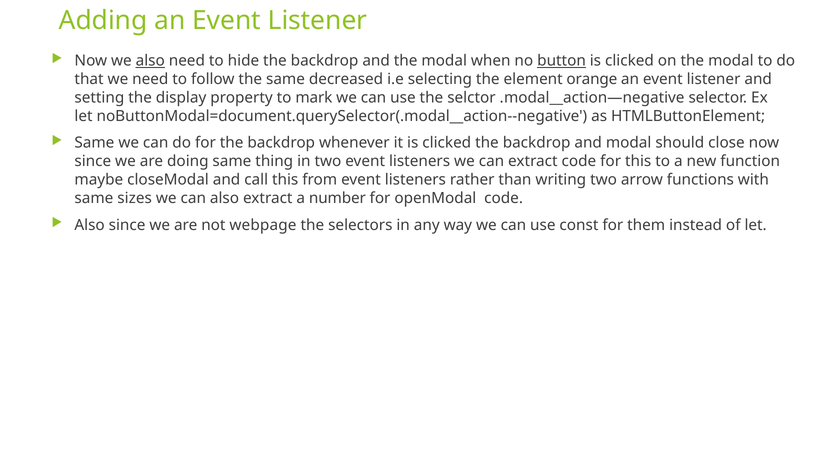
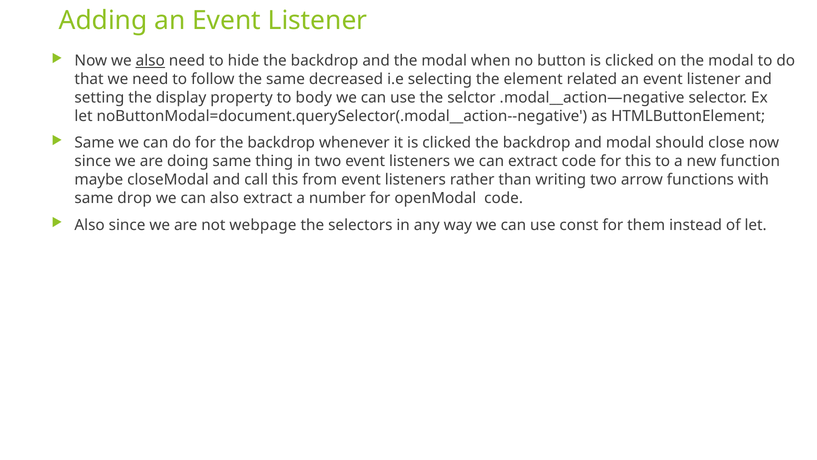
button underline: present -> none
orange: orange -> related
mark: mark -> body
sizes: sizes -> drop
